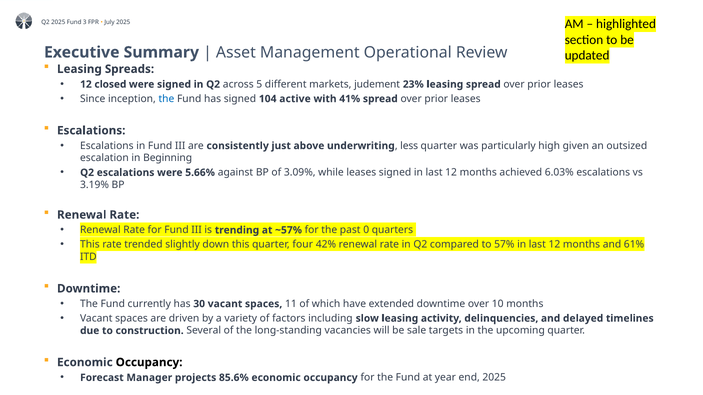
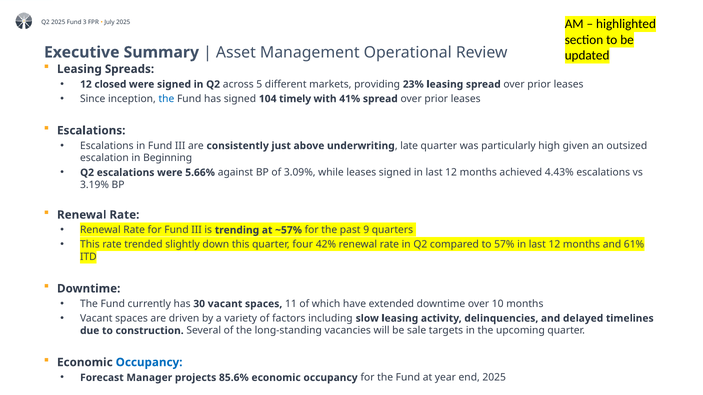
judement: judement -> providing
active: active -> timely
less: less -> late
6.03%: 6.03% -> 4.43%
0: 0 -> 9
Occupancy at (149, 363) colour: black -> blue
